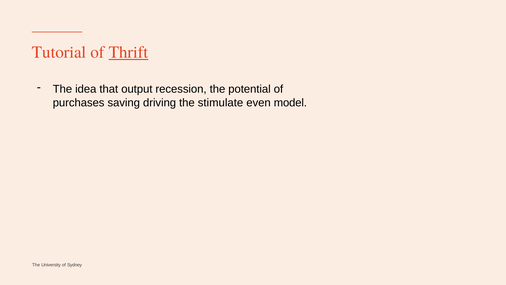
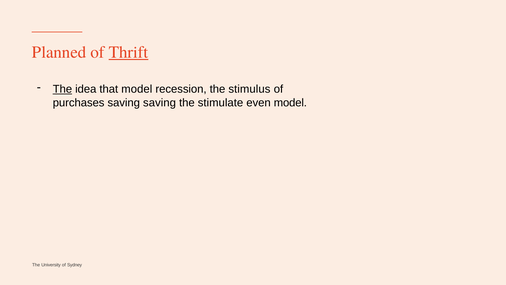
Tutorial: Tutorial -> Planned
The at (62, 89) underline: none -> present
that output: output -> model
potential: potential -> stimulus
saving driving: driving -> saving
